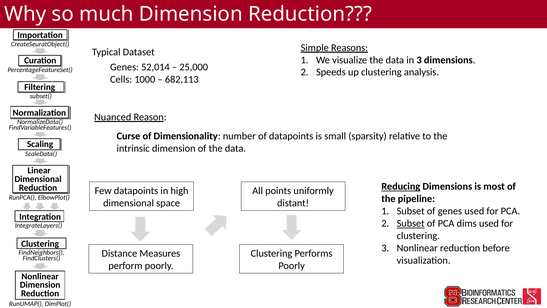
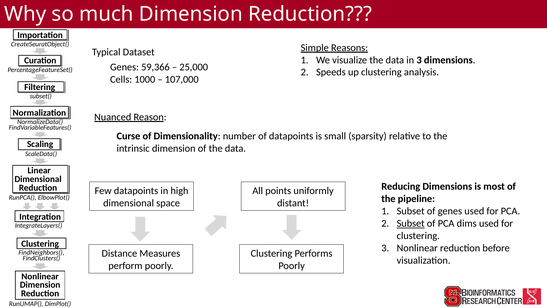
52,014: 52,014 -> 59,366
682,113: 682,113 -> 107,000
Reducing underline: present -> none
